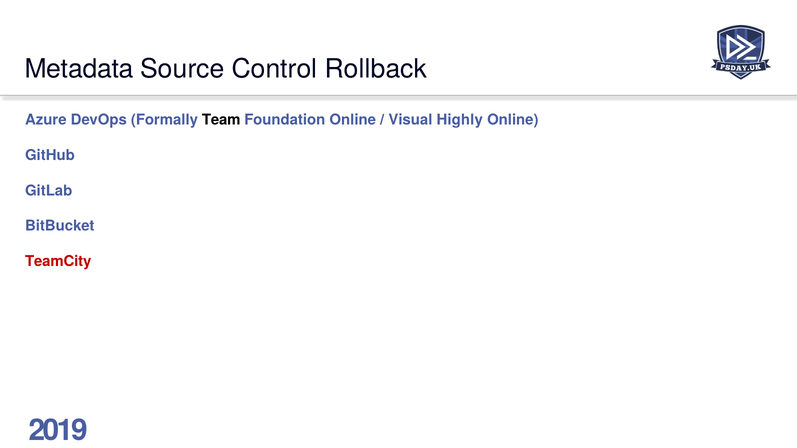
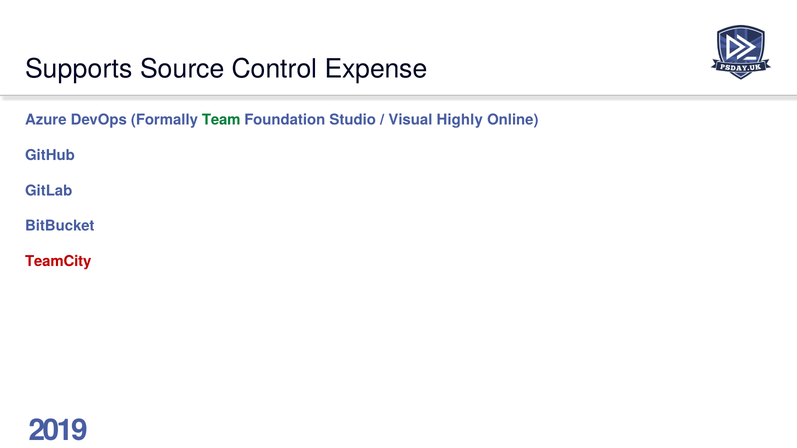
Metadata: Metadata -> Supports
Rollback: Rollback -> Expense
Team colour: black -> green
Foundation Online: Online -> Studio
